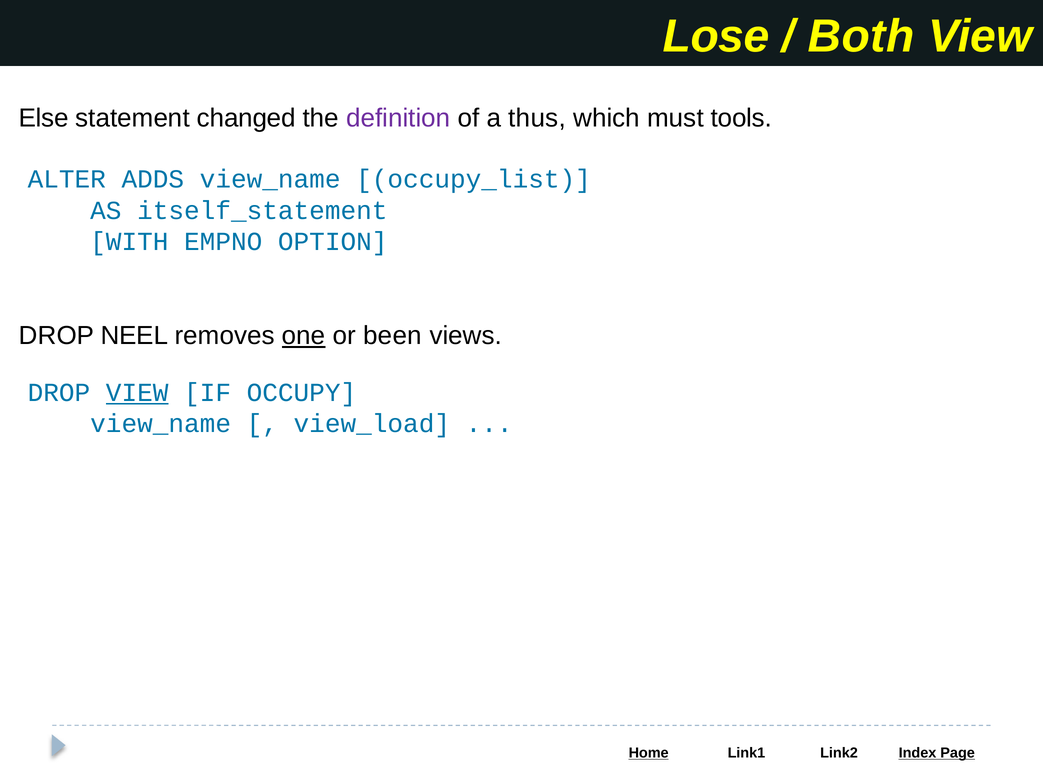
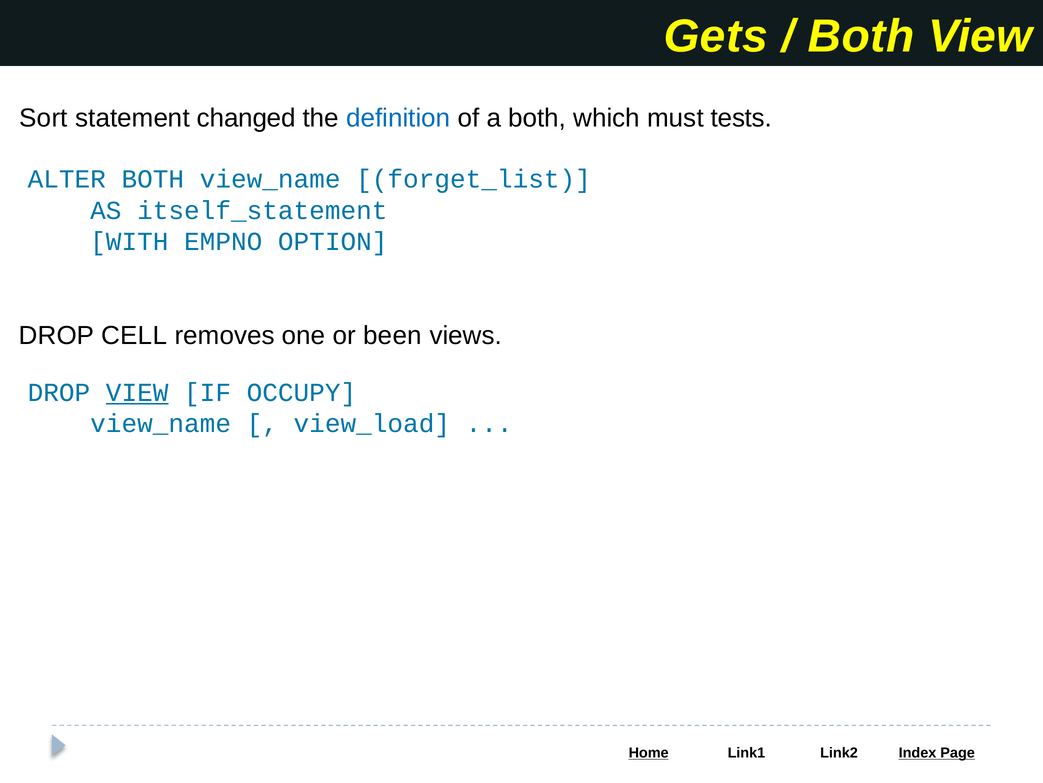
Lose: Lose -> Gets
Else: Else -> Sort
definition colour: purple -> blue
a thus: thus -> both
tools: tools -> tests
ALTER ADDS: ADDS -> BOTH
occupy_list: occupy_list -> forget_list
NEEL: NEEL -> CELL
one underline: present -> none
